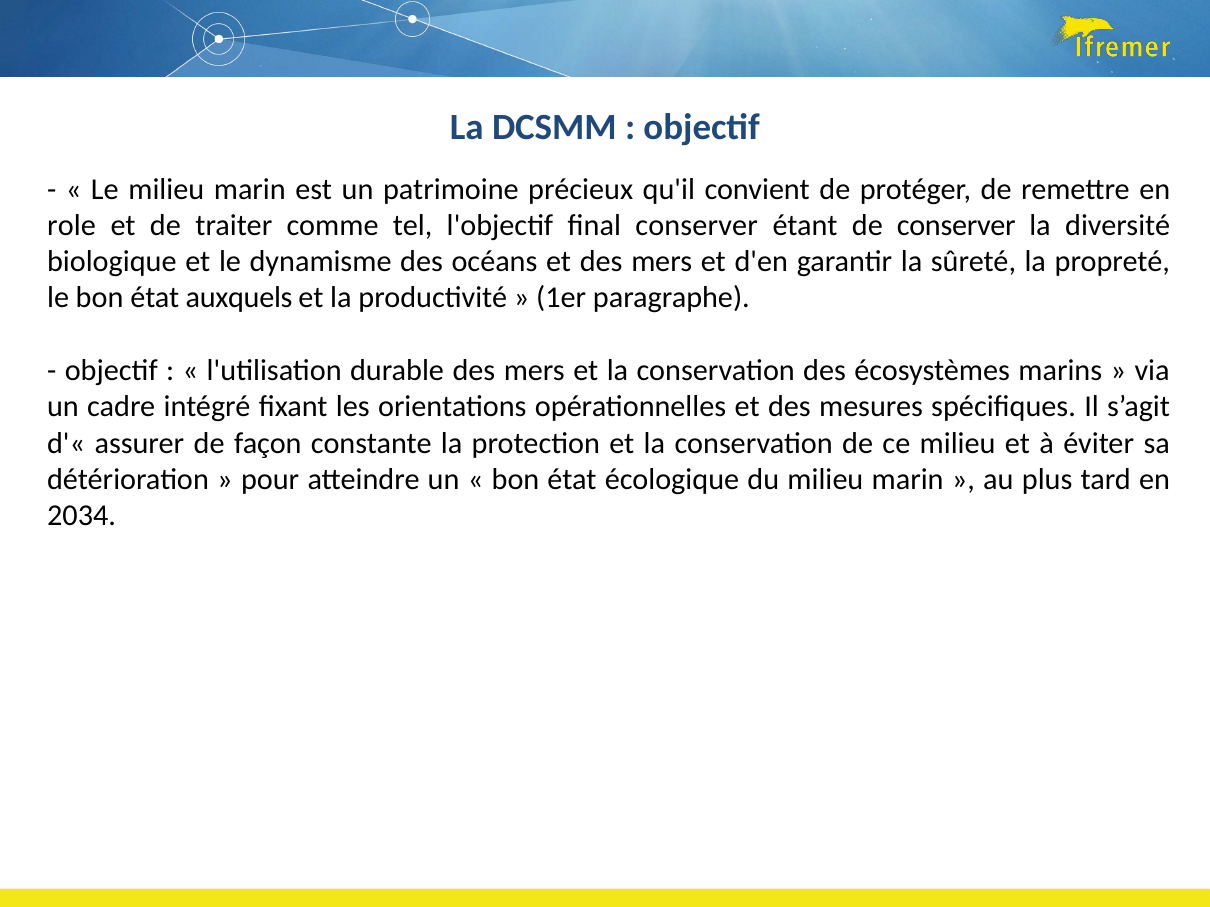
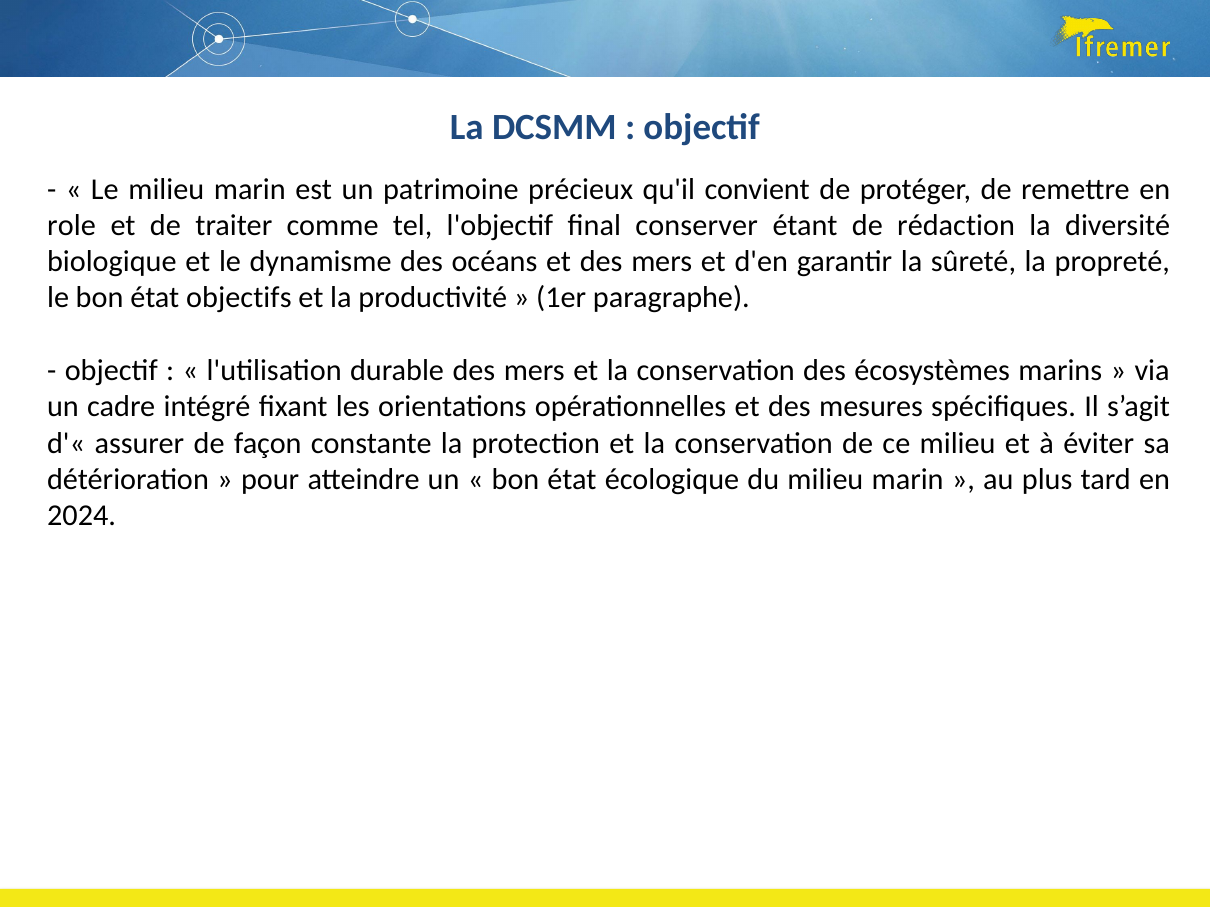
de conserver: conserver -> rédaction
auxquels: auxquels -> objectifs
2034: 2034 -> 2024
